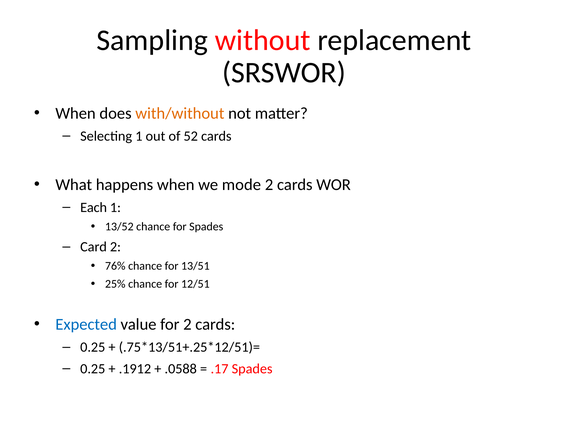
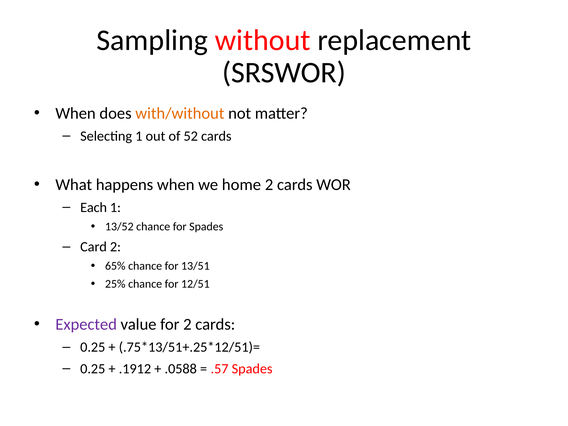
mode: mode -> home
76%: 76% -> 65%
Expected colour: blue -> purple
.17: .17 -> .57
